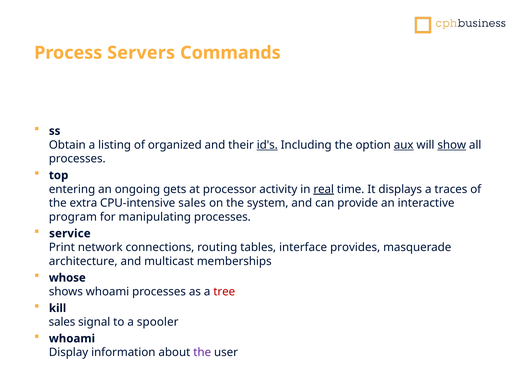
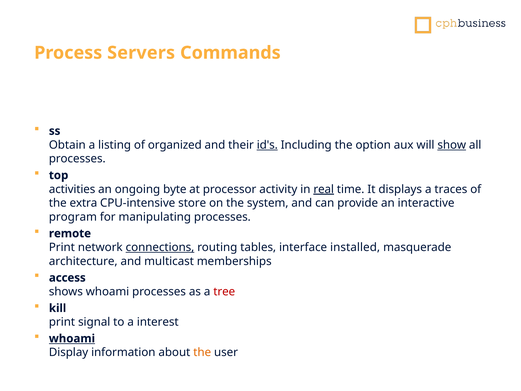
aux underline: present -> none
entering: entering -> activities
gets: gets -> byte
CPU-intensive sales: sales -> store
service: service -> remote
connections underline: none -> present
provides: provides -> installed
whose: whose -> access
sales at (62, 322): sales -> print
spooler: spooler -> interest
whoami at (72, 338) underline: none -> present
the at (202, 352) colour: purple -> orange
